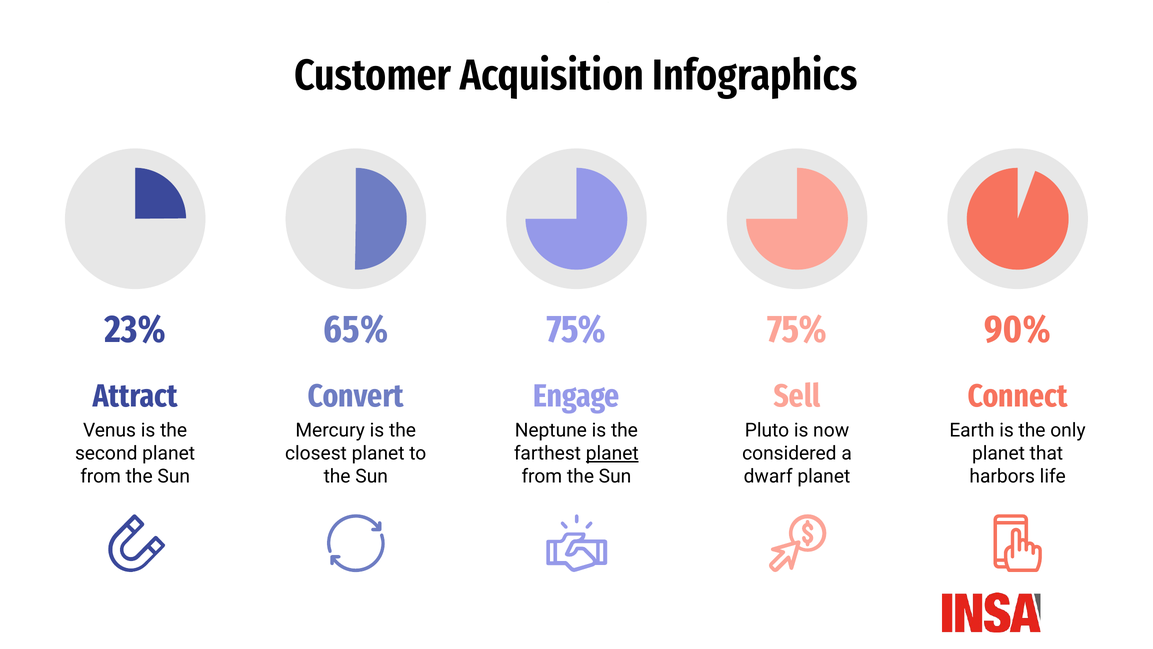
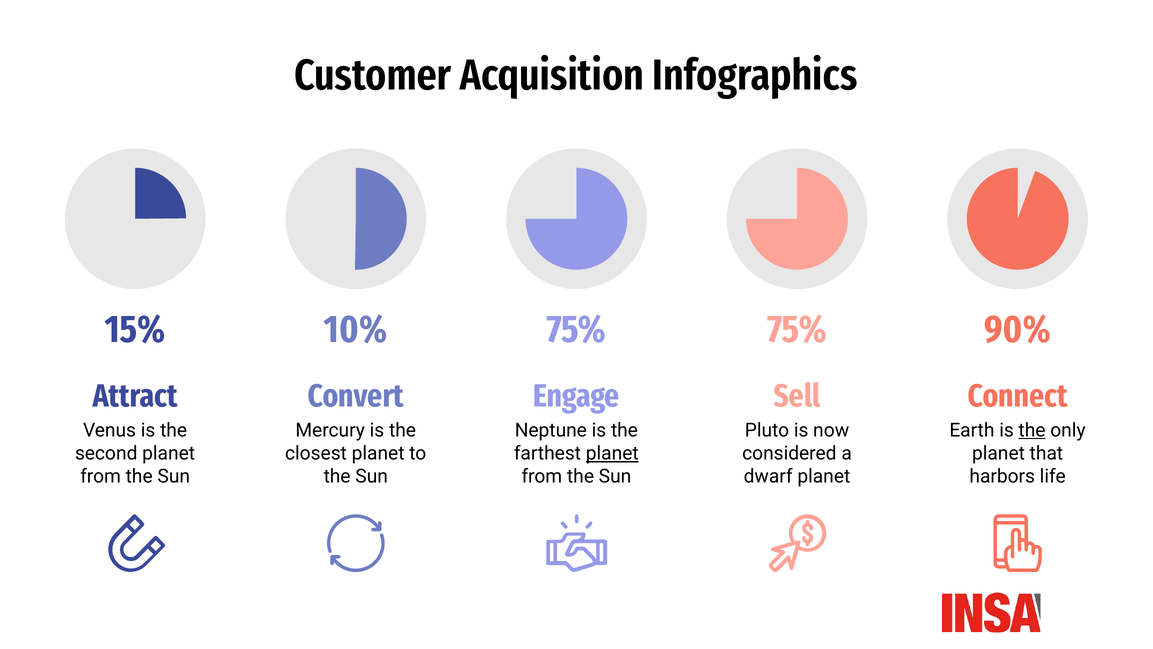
23%: 23% -> 15%
65%: 65% -> 10%
the at (1032, 430) underline: none -> present
